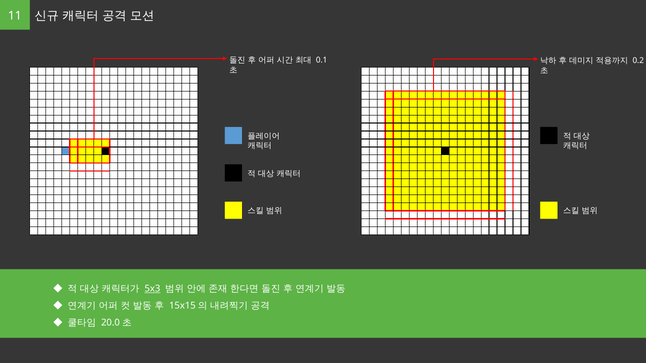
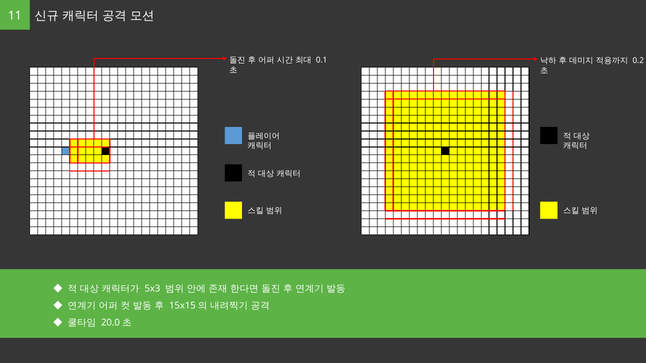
5x3 underline: present -> none
